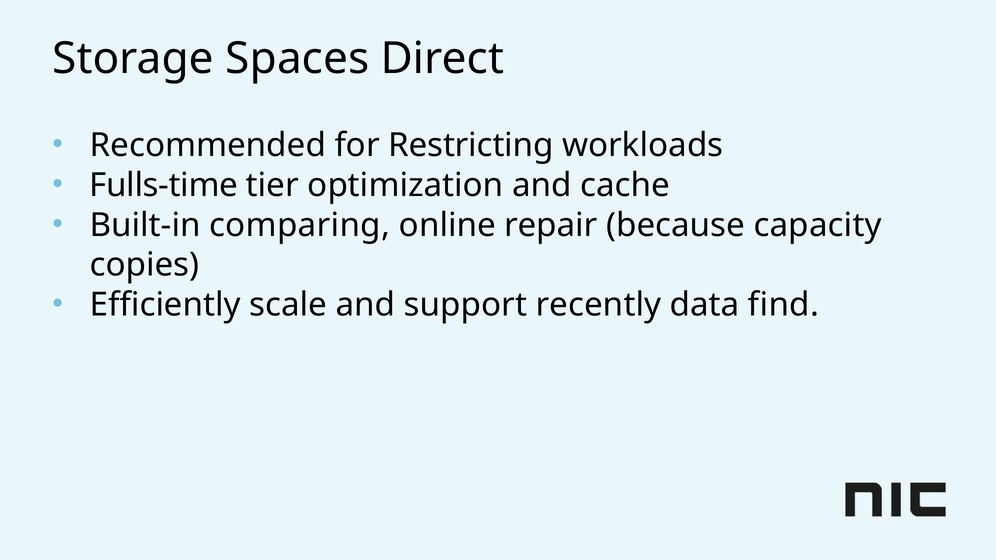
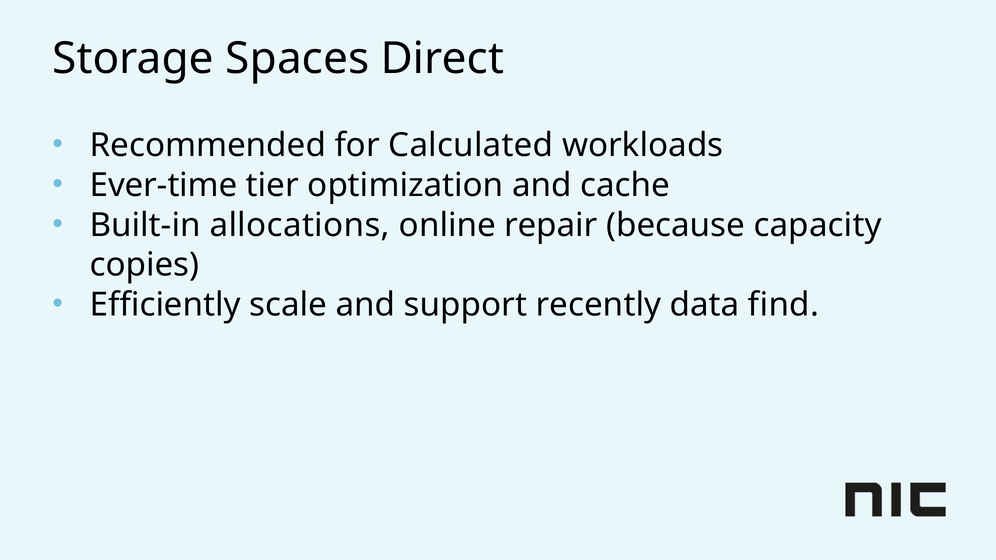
Restricting: Restricting -> Calculated
Fulls-time: Fulls-time -> Ever-time
comparing: comparing -> allocations
